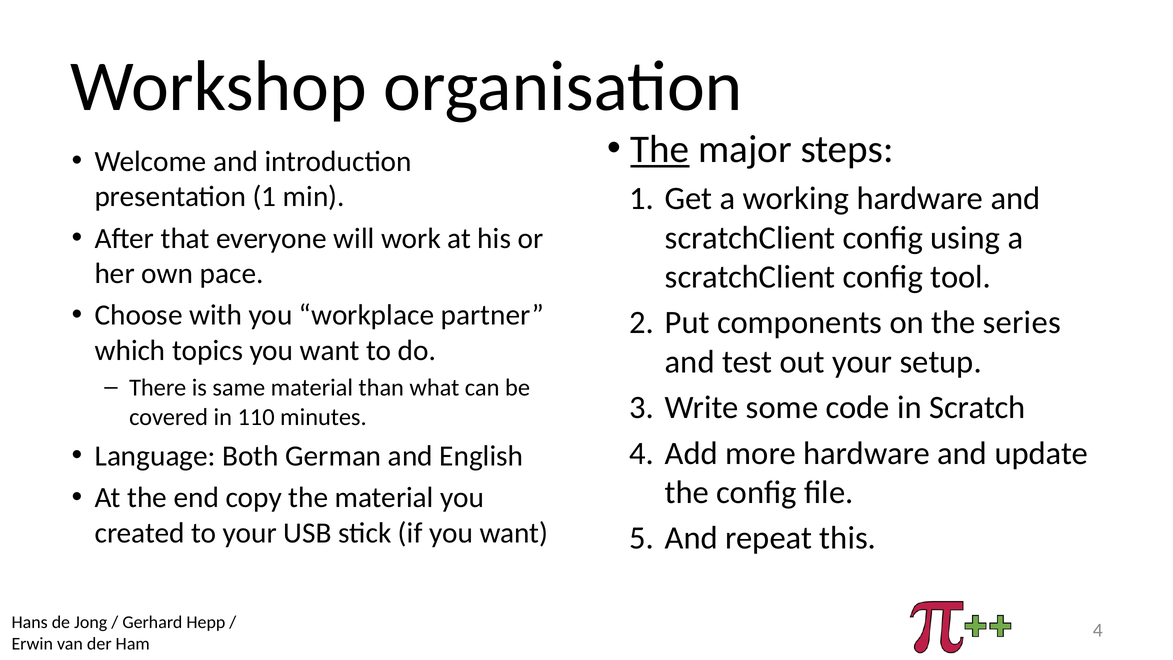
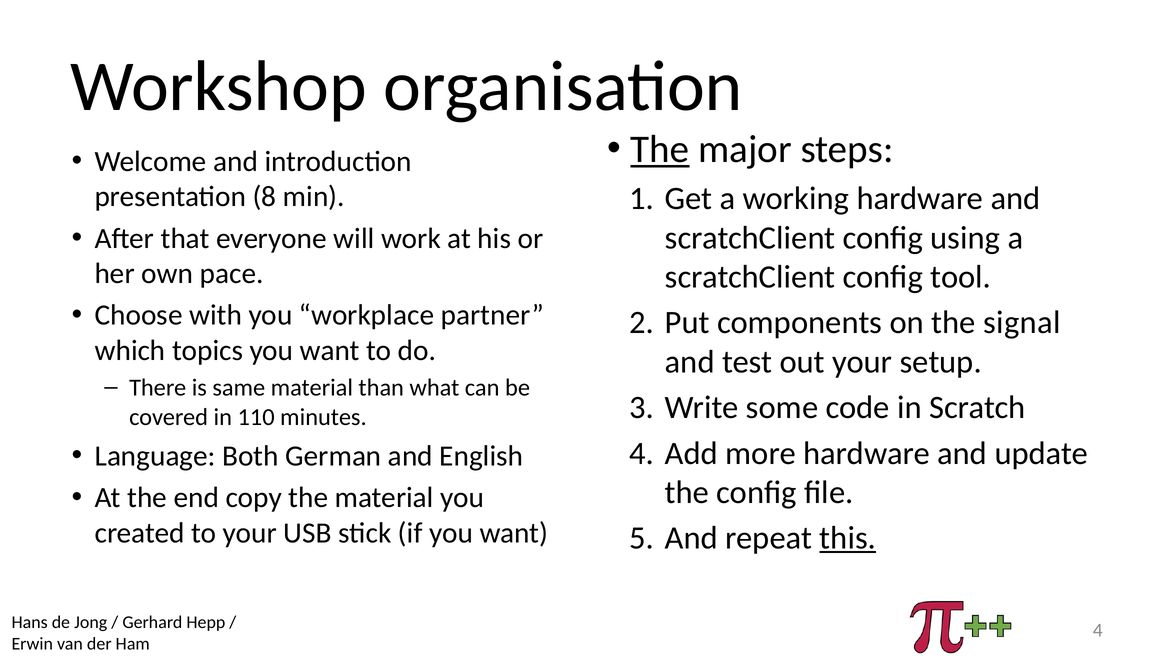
presentation 1: 1 -> 8
series: series -> signal
this underline: none -> present
